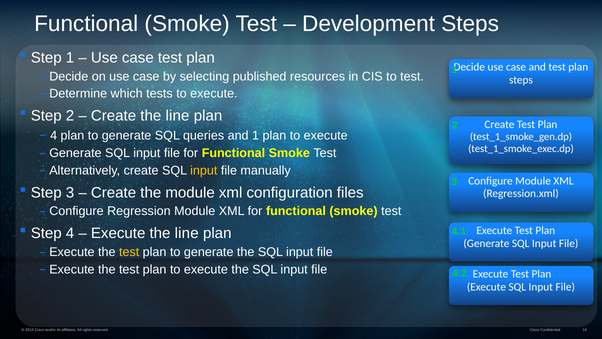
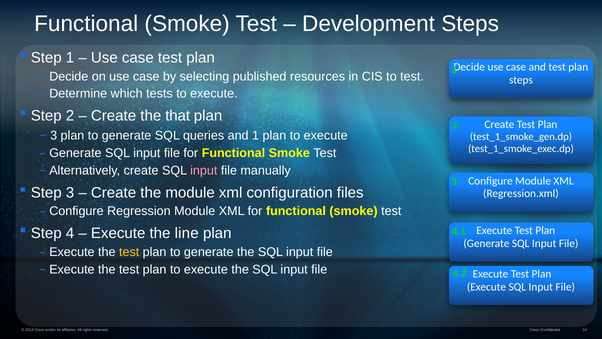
Create the line: line -> that
4 at (54, 135): 4 -> 3
input at (204, 170) colour: yellow -> pink
